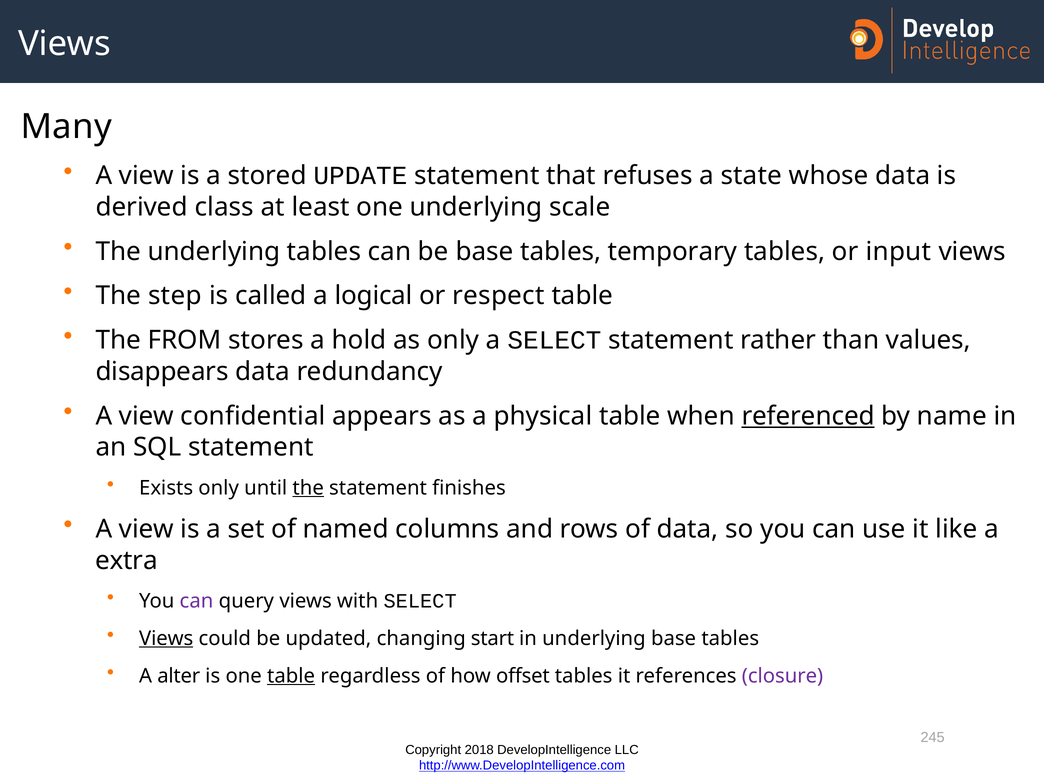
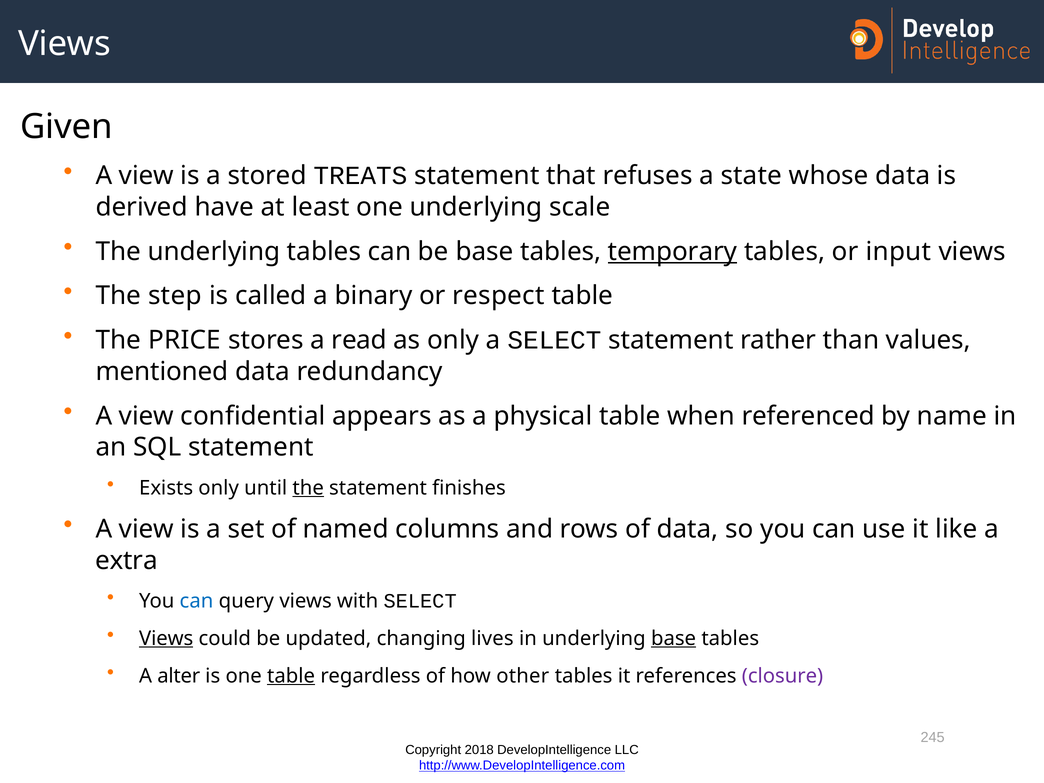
Many: Many -> Given
UPDATE: UPDATE -> TREATS
class: class -> have
temporary underline: none -> present
logical: logical -> binary
FROM: FROM -> PRICE
hold: hold -> read
disappears: disappears -> mentioned
referenced underline: present -> none
can at (196, 601) colour: purple -> blue
start: start -> lives
base at (674, 638) underline: none -> present
offset: offset -> other
